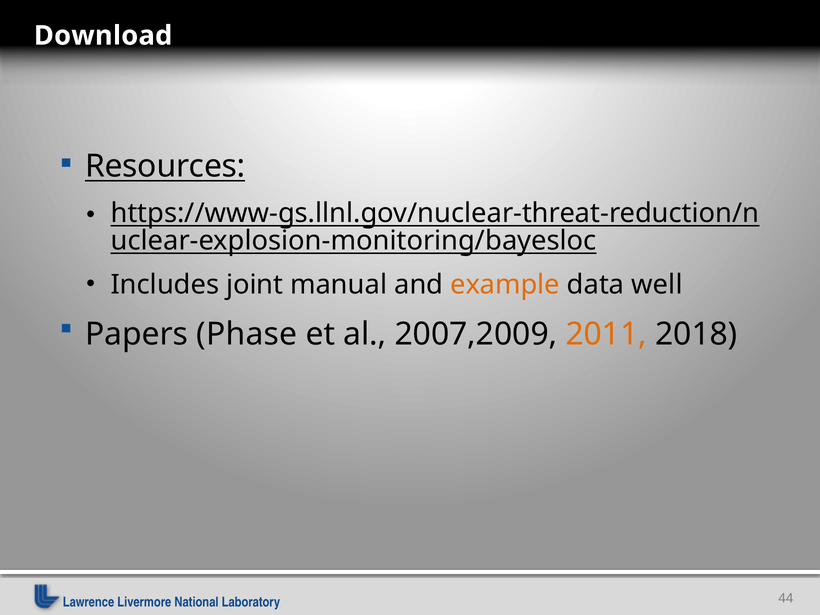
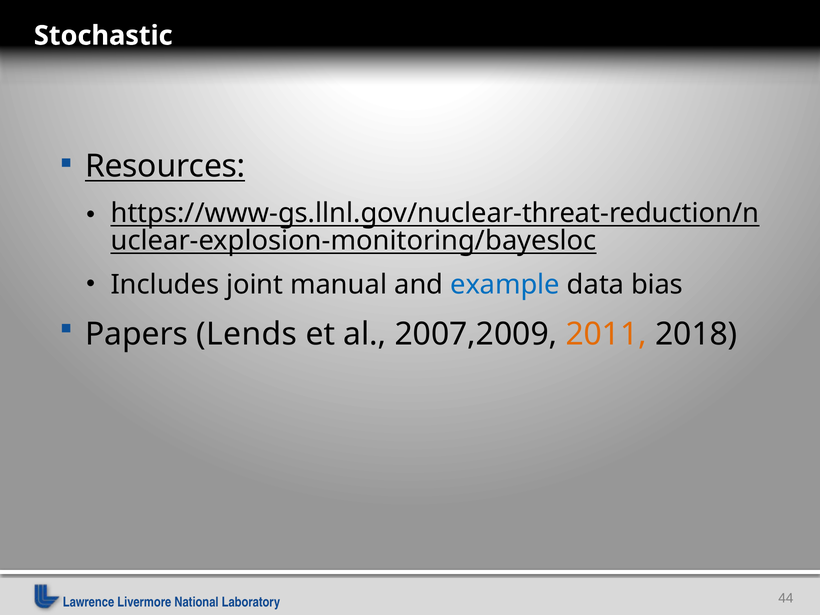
Download: Download -> Stochastic
example colour: orange -> blue
well: well -> bias
Phase: Phase -> Lends
